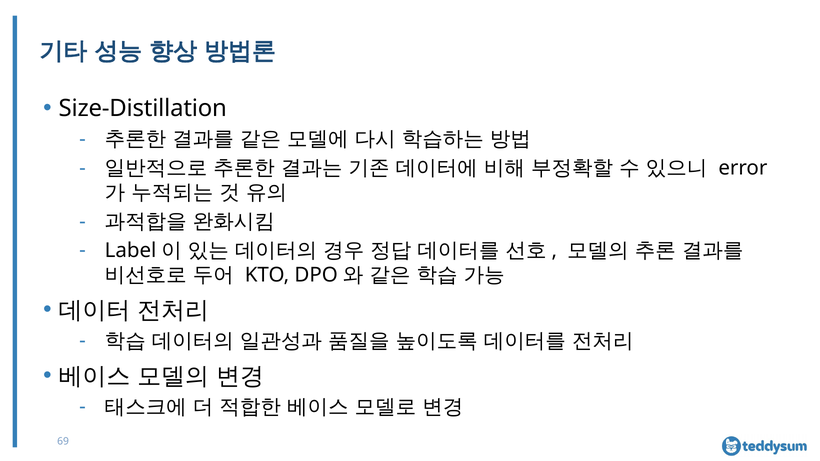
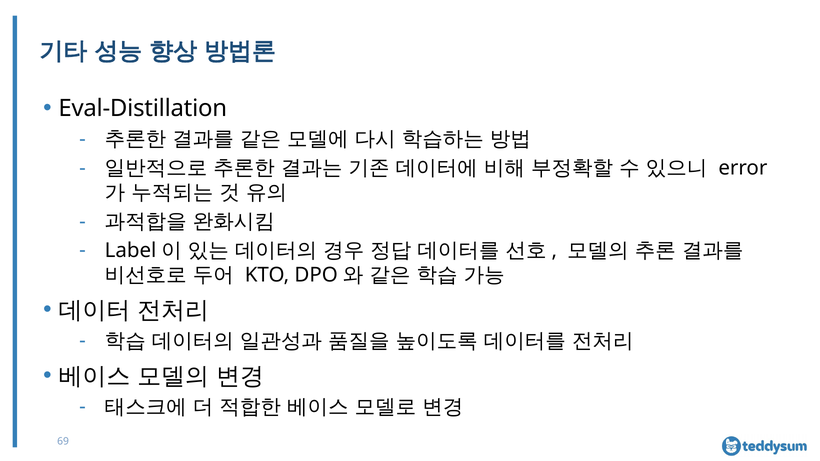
Size-Distillation: Size-Distillation -> Eval-Distillation
